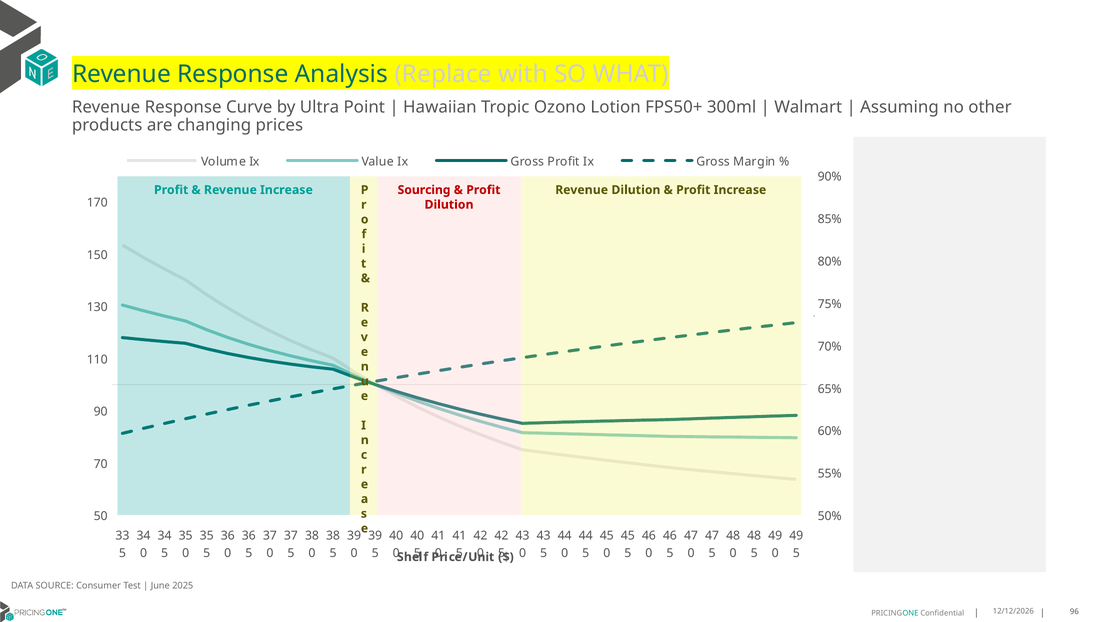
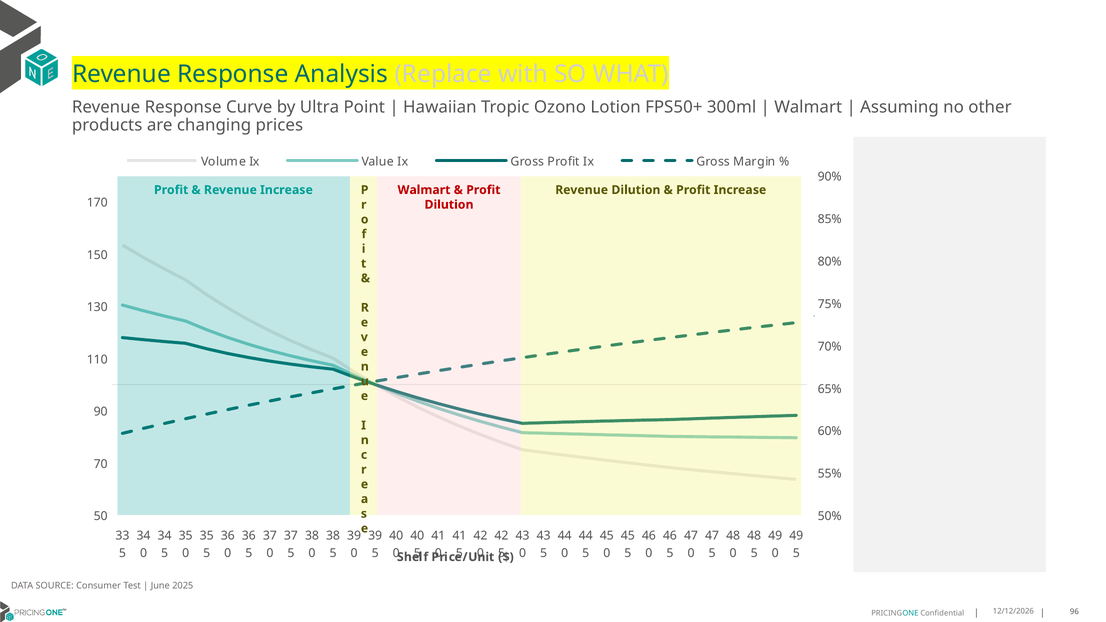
Sourcing at (424, 190): Sourcing -> Walmart
